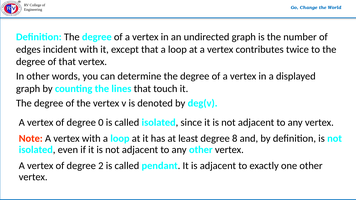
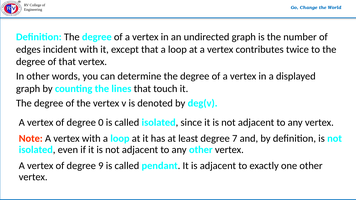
8: 8 -> 7
2: 2 -> 9
